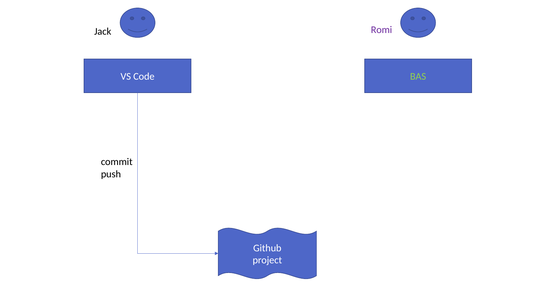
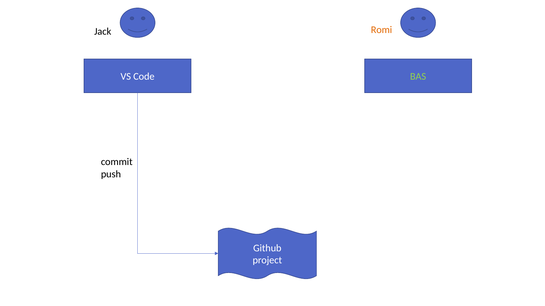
Romi colour: purple -> orange
